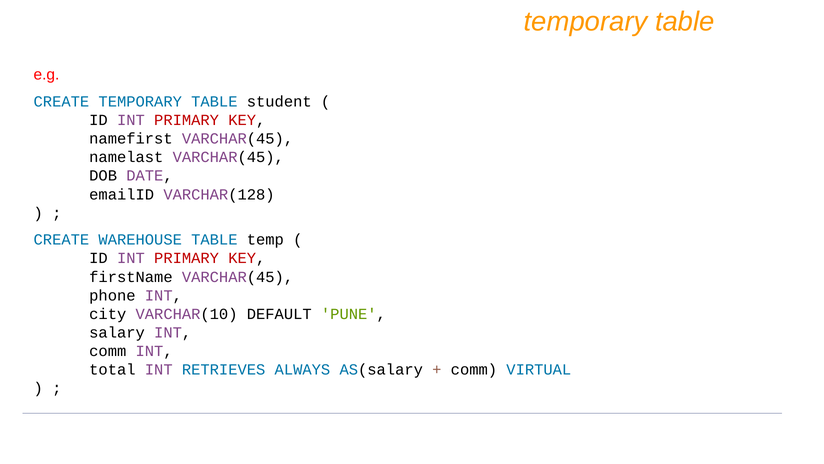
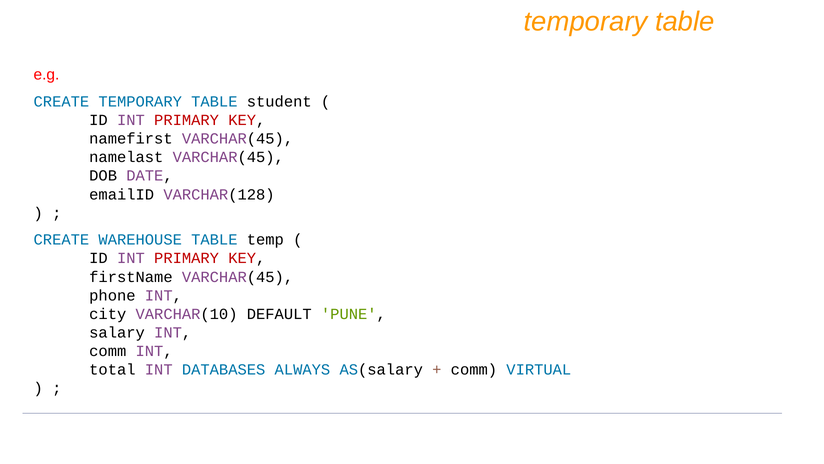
RETRIEVES: RETRIEVES -> DATABASES
